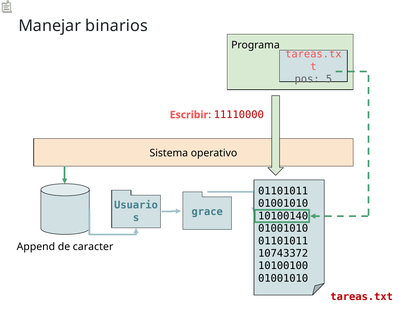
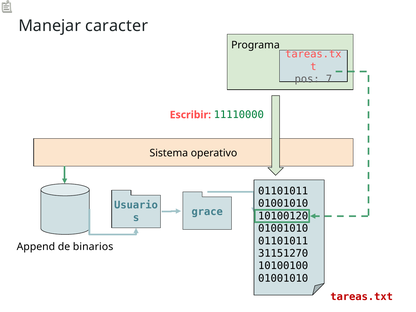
binarios: binarios -> caracter
5: 5 -> 7
11110000 colour: red -> green
10100140: 10100140 -> 10100120
caracter: caracter -> binarios
10743372: 10743372 -> 31151270
